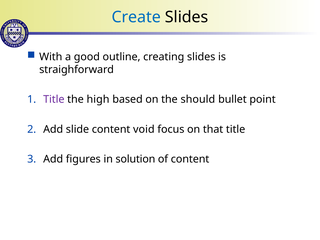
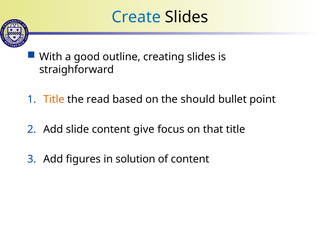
Title at (54, 99) colour: purple -> orange
high: high -> read
void: void -> give
